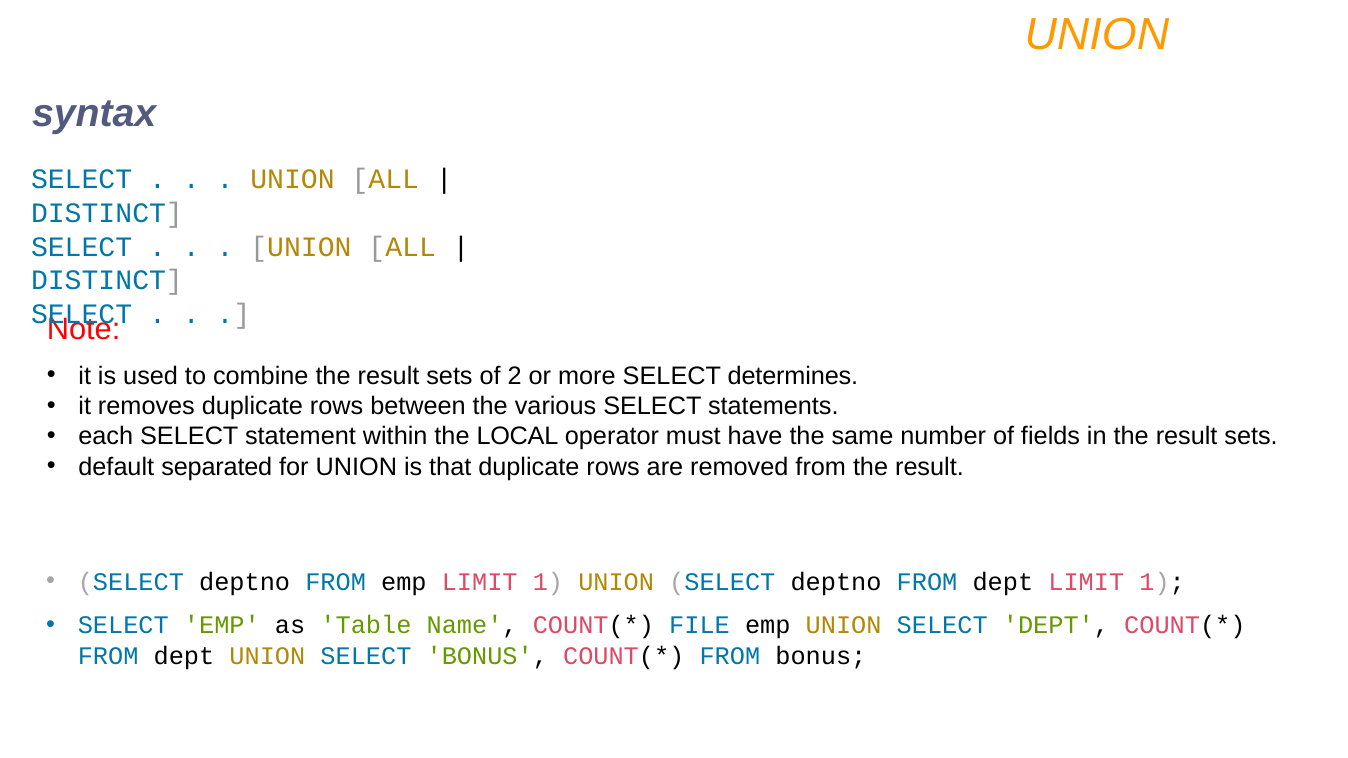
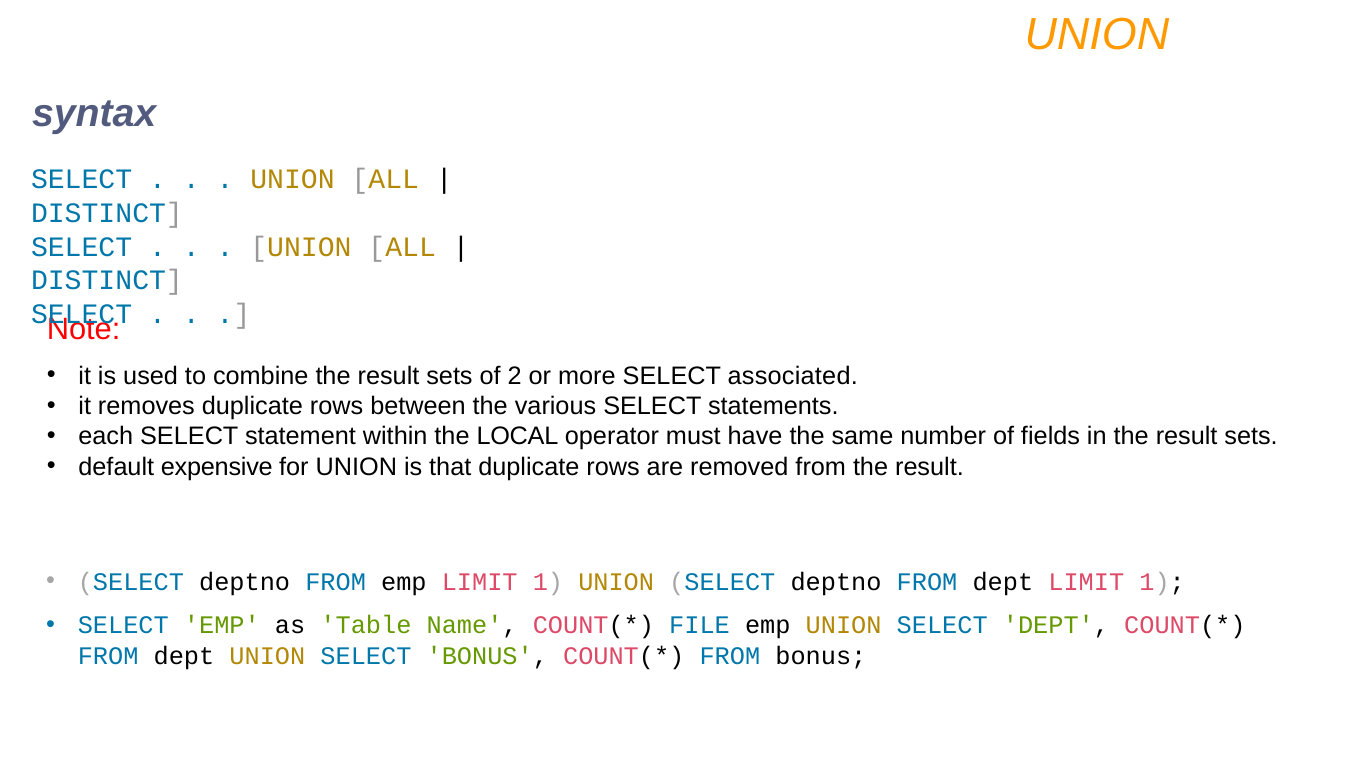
determines: determines -> associated
separated: separated -> expensive
